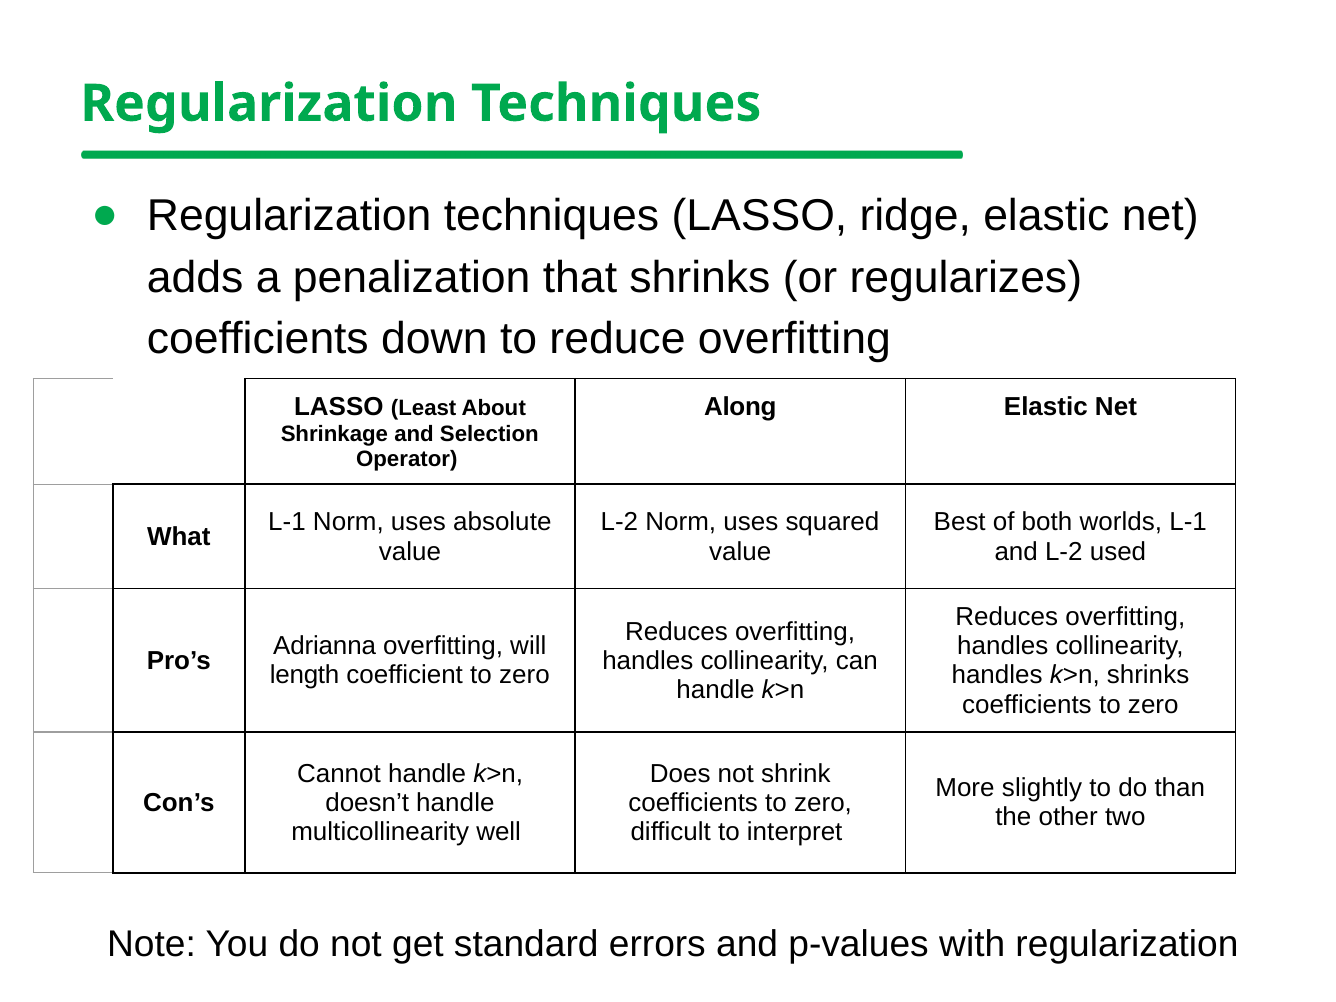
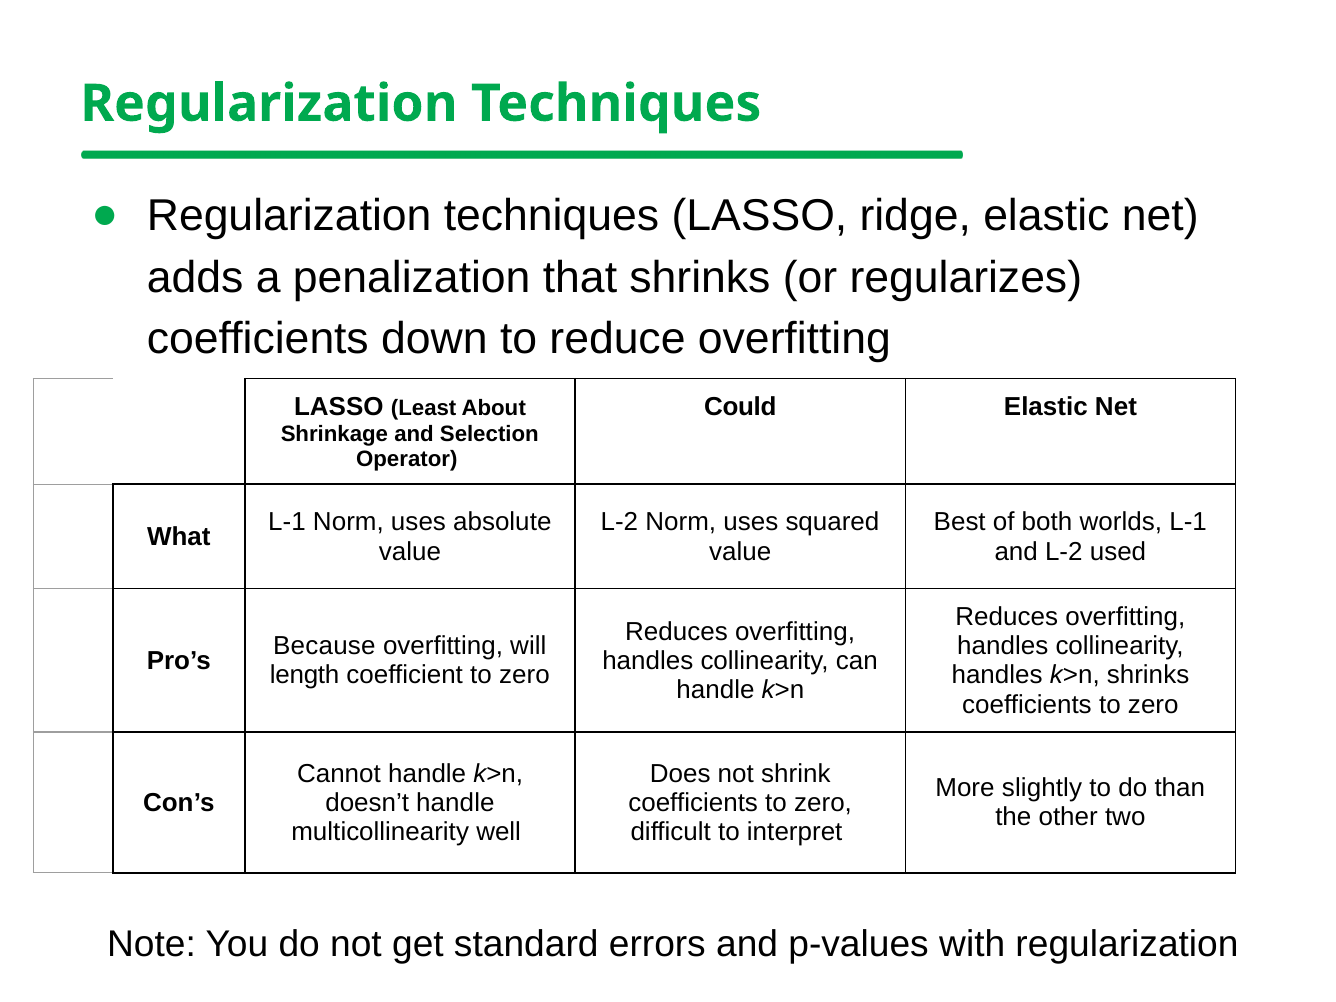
Along: Along -> Could
Adrianna: Adrianna -> Because
